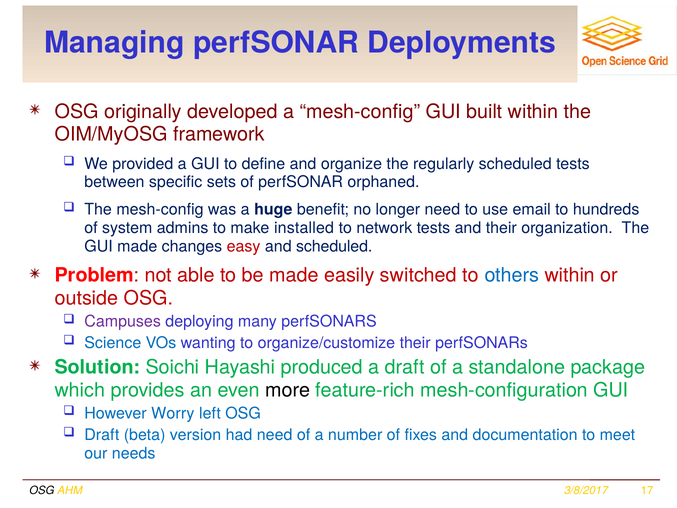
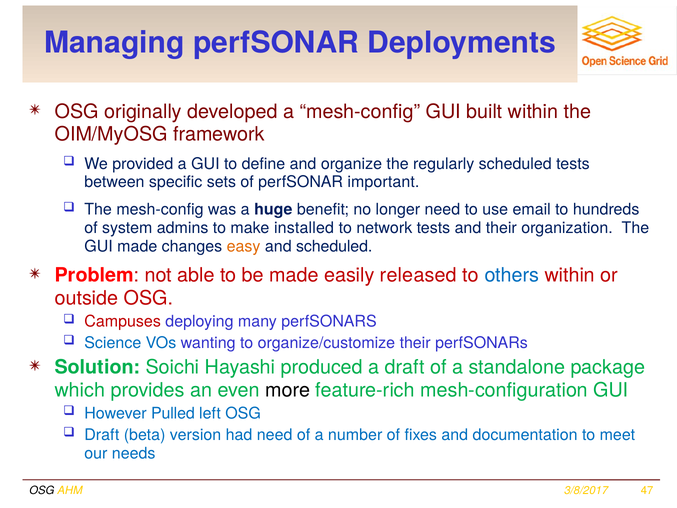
orphaned: orphaned -> important
easy colour: red -> orange
switched: switched -> released
Campuses colour: purple -> red
Worry: Worry -> Pulled
17: 17 -> 47
